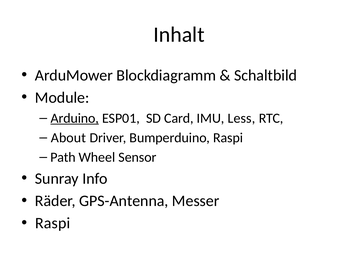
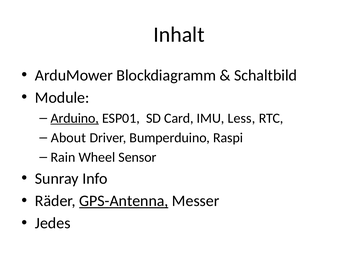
Path: Path -> Rain
GPS-Antenna underline: none -> present
Raspi at (53, 223): Raspi -> Jedes
